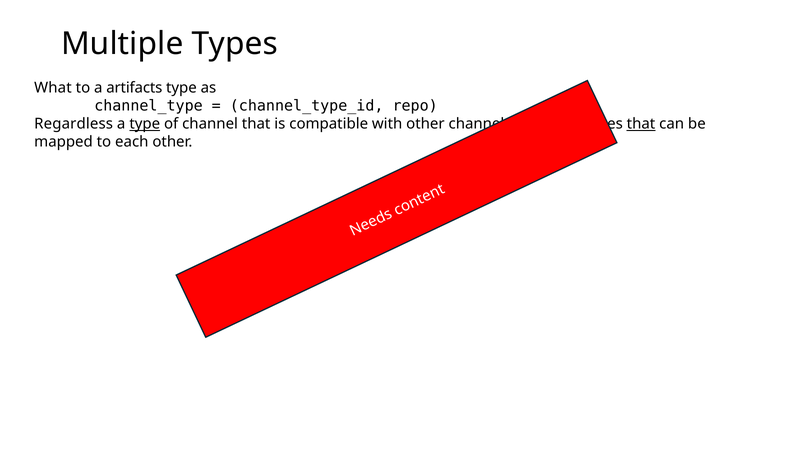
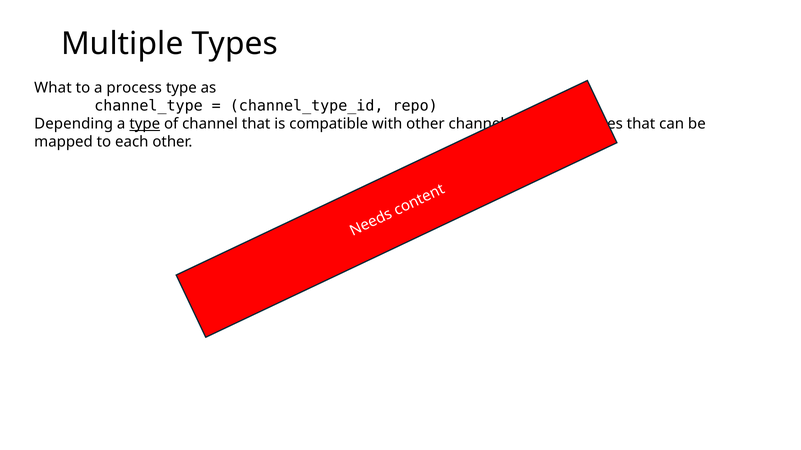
artifacts: artifacts -> process
Regardless: Regardless -> Depending
that at (641, 124) underline: present -> none
